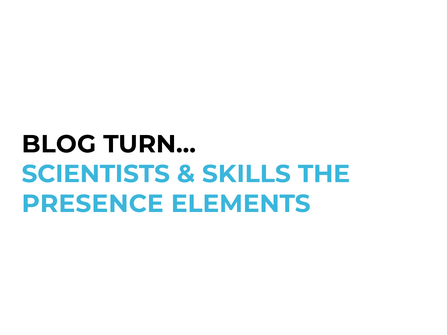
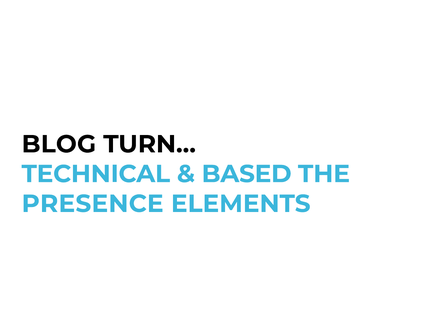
SCIENTISTS: SCIENTISTS -> TECHNICAL
SKILLS: SKILLS -> BASED
